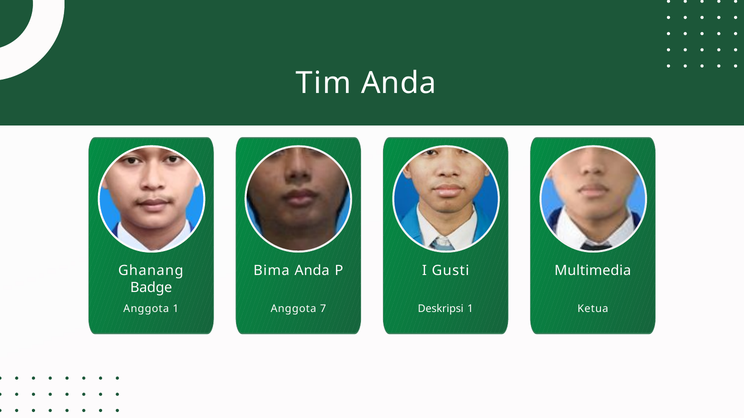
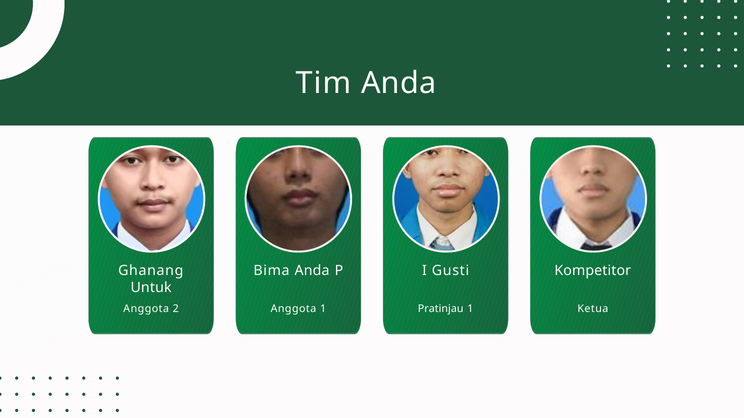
Multimedia: Multimedia -> Kompetitor
Badge: Badge -> Untuk
Anggota 1: 1 -> 2
Anggota 7: 7 -> 1
Deskripsi: Deskripsi -> Pratinjau
